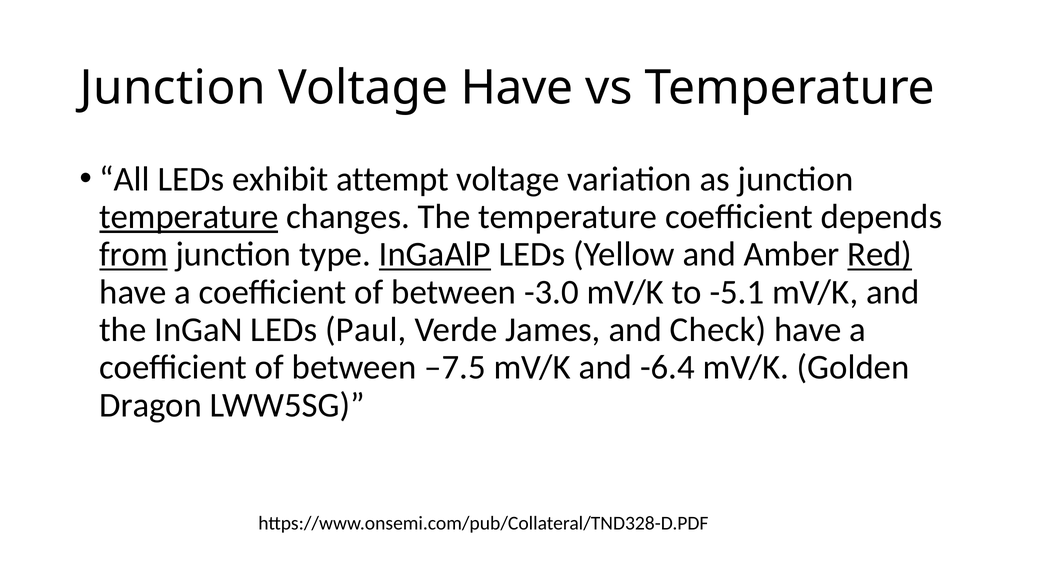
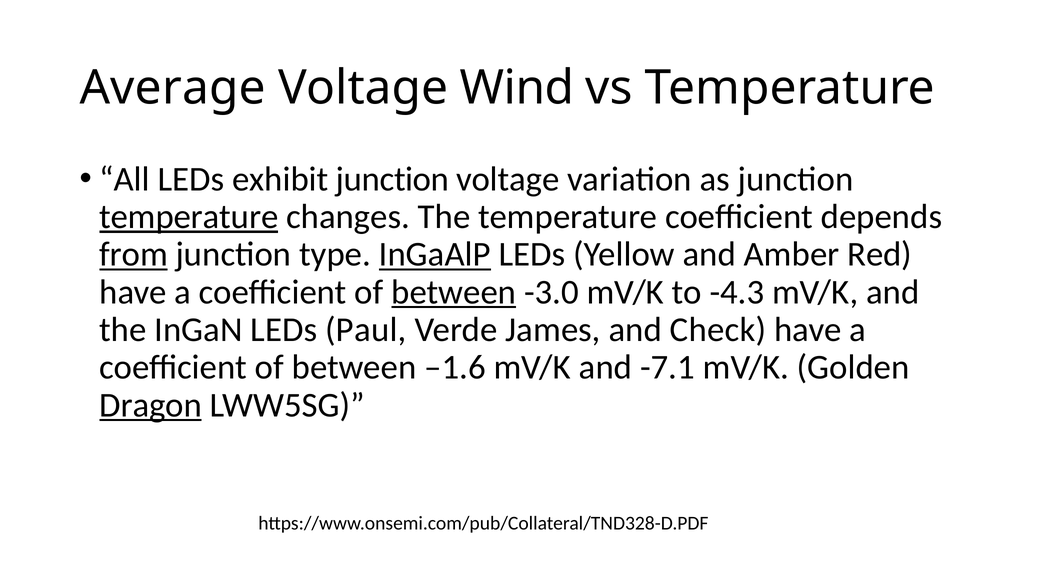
Junction at (173, 88): Junction -> Average
Voltage Have: Have -> Wind
exhibit attempt: attempt -> junction
Red underline: present -> none
between at (454, 292) underline: none -> present
-5.1: -5.1 -> -4.3
–7.5: –7.5 -> –1.6
-6.4: -6.4 -> -7.1
Dragon underline: none -> present
